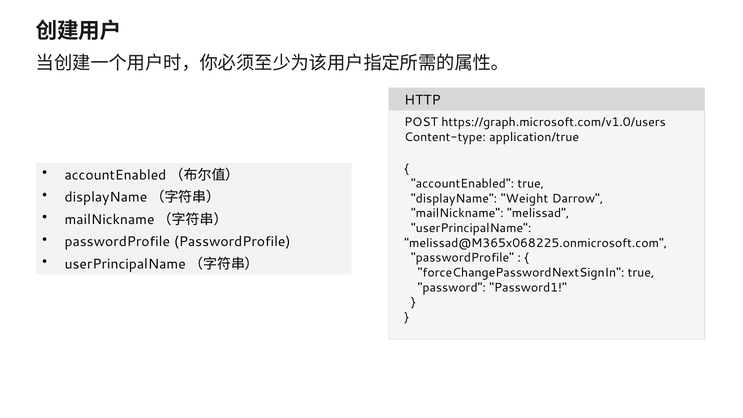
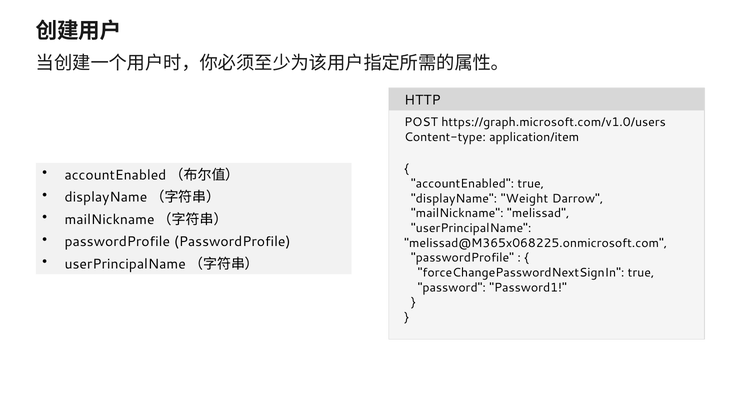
application/true: application/true -> application/item
